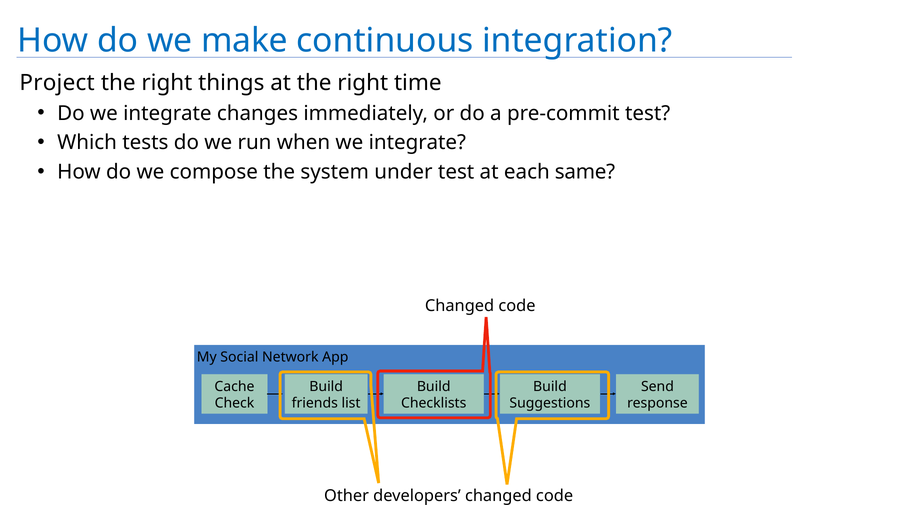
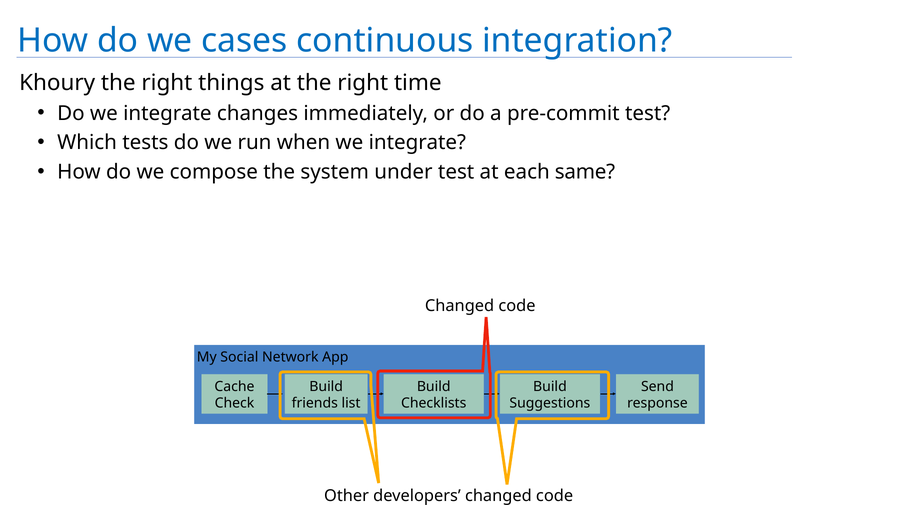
make: make -> cases
Project: Project -> Khoury
